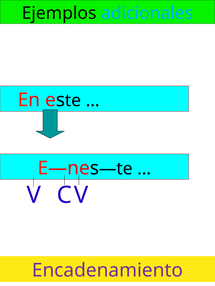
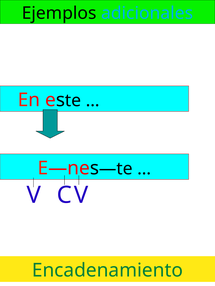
Encadenamiento colour: purple -> green
